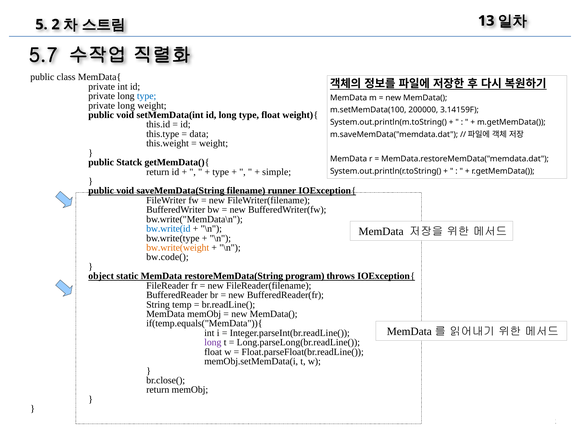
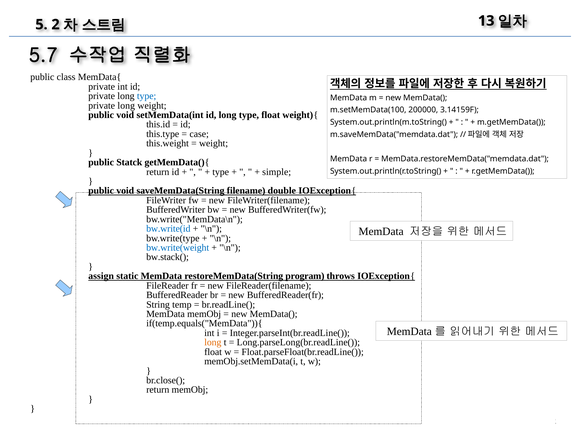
data: data -> case
runner: runner -> double
bw.write(weight colour: orange -> blue
bw.code(: bw.code( -> bw.stack(
object: object -> assign
long at (213, 342) colour: purple -> orange
